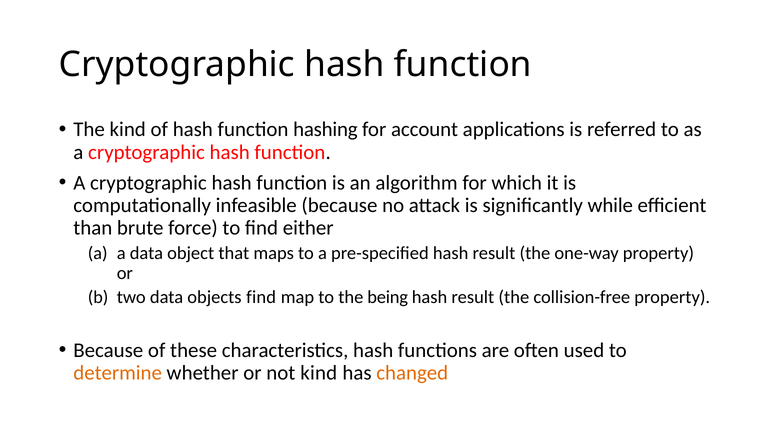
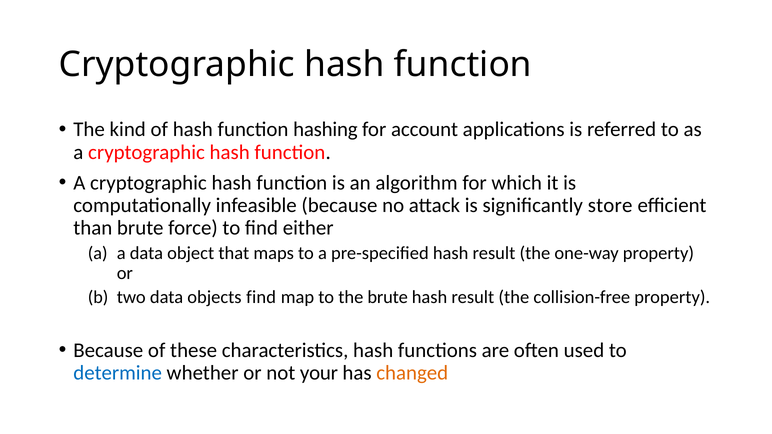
while: while -> store
the being: being -> brute
determine colour: orange -> blue
not kind: kind -> your
